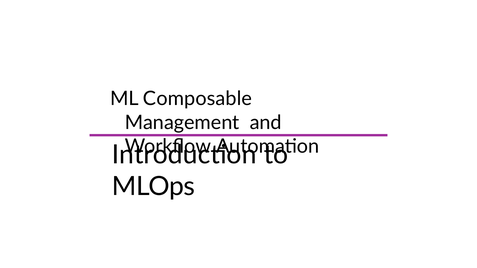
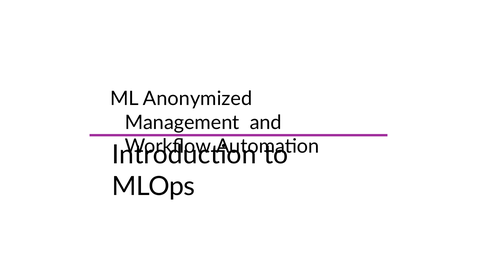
Composable: Composable -> Anonymized
